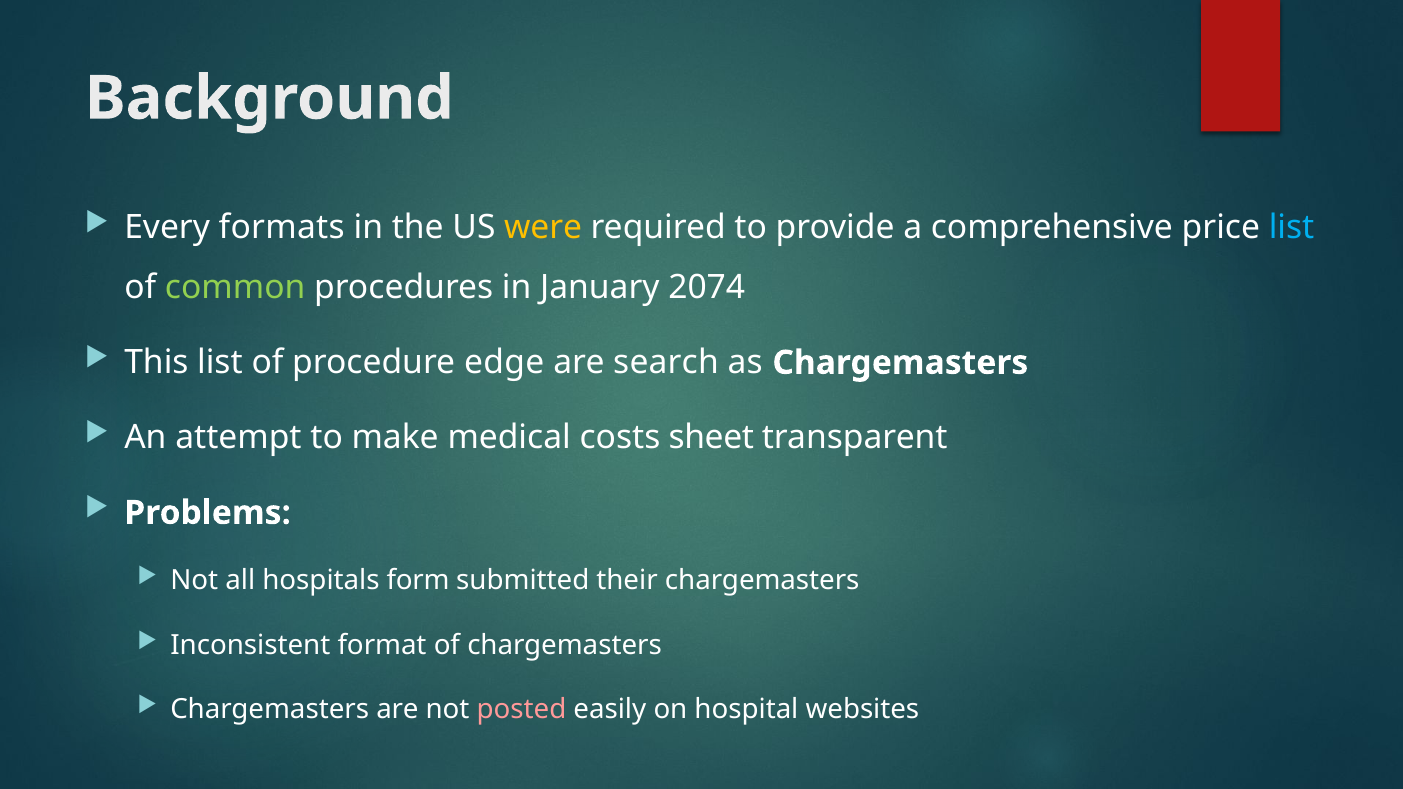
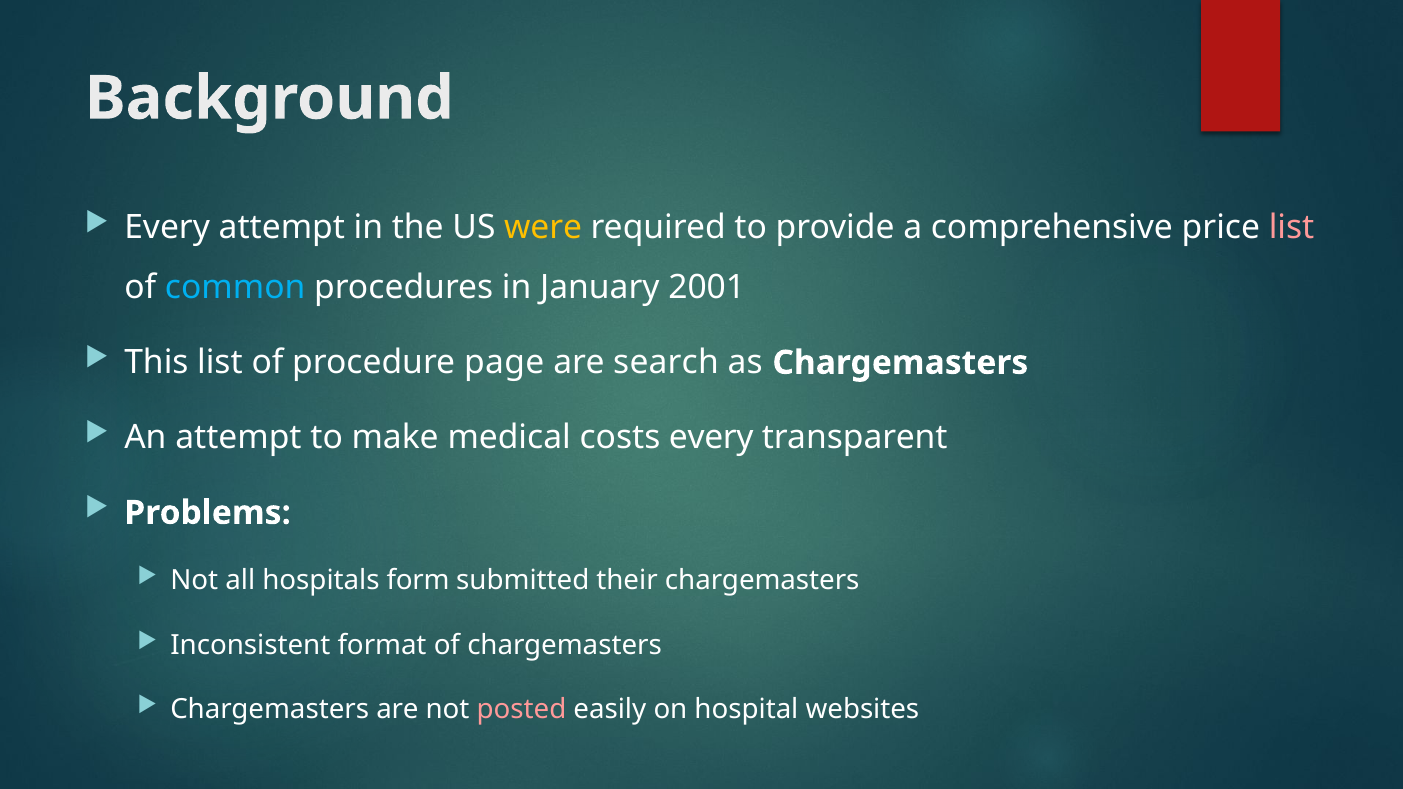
Every formats: formats -> attempt
list at (1292, 227) colour: light blue -> pink
common colour: light green -> light blue
2074: 2074 -> 2001
edge: edge -> page
costs sheet: sheet -> every
